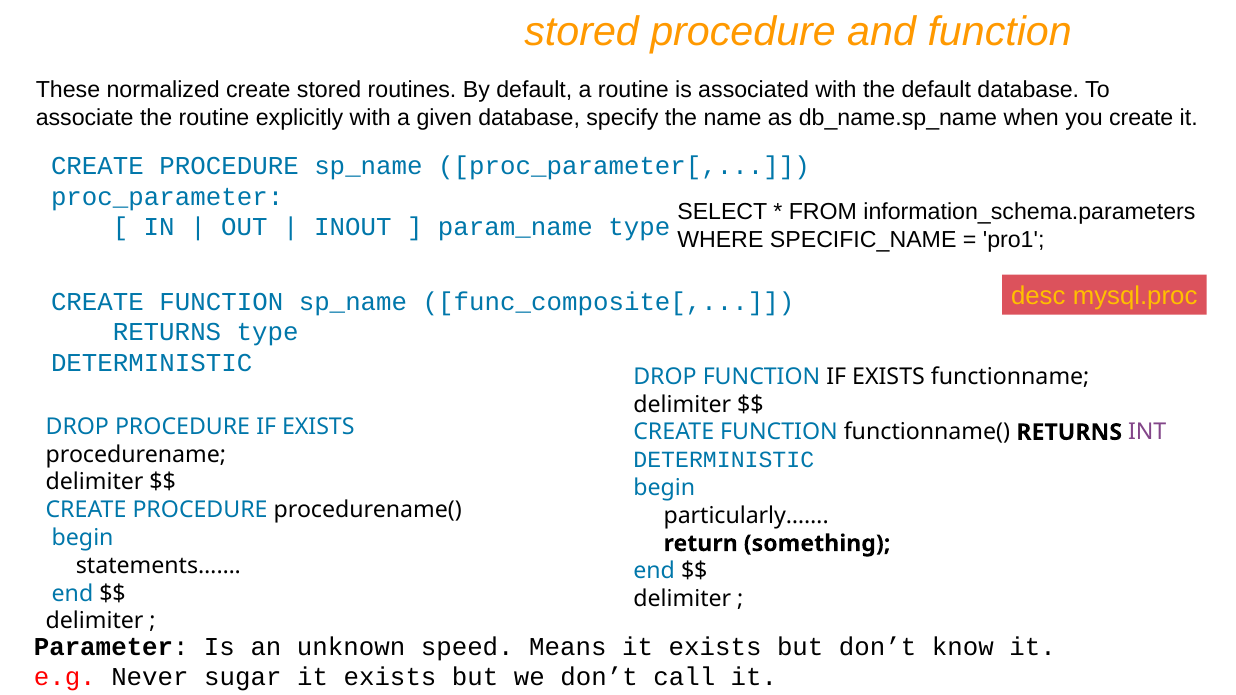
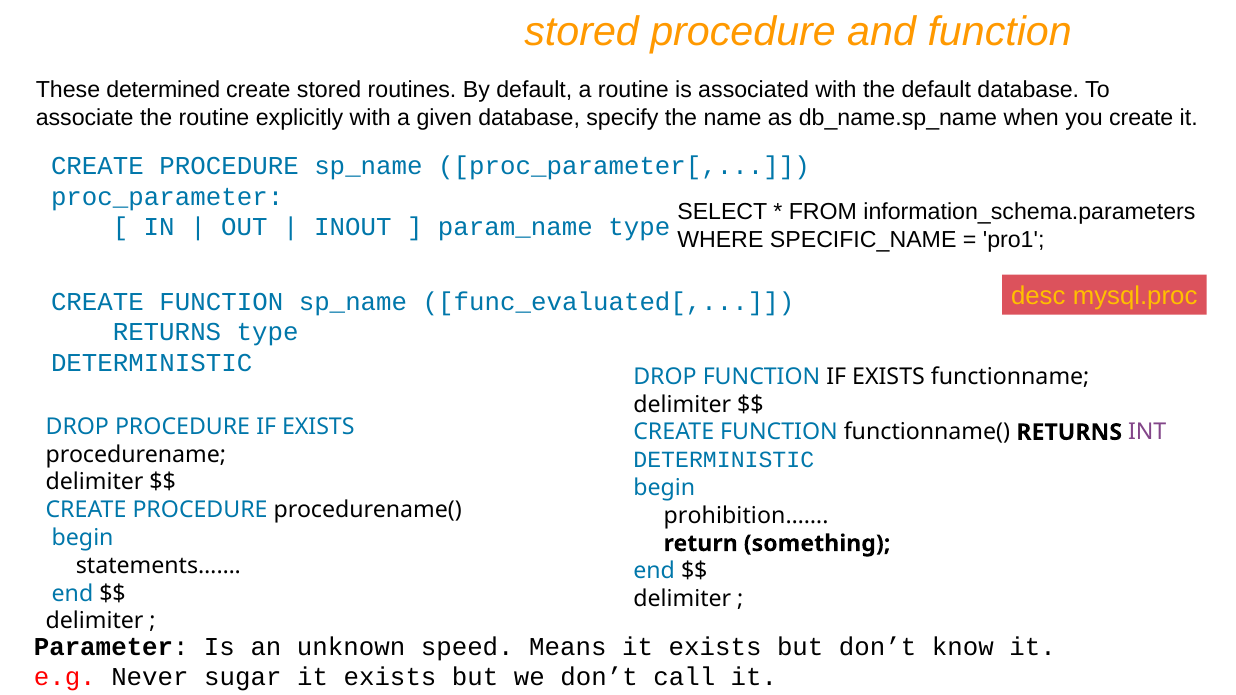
normalized: normalized -> determined
func_composite[: func_composite[ -> func_evaluated[
particularly……: particularly…… -> prohibition……
